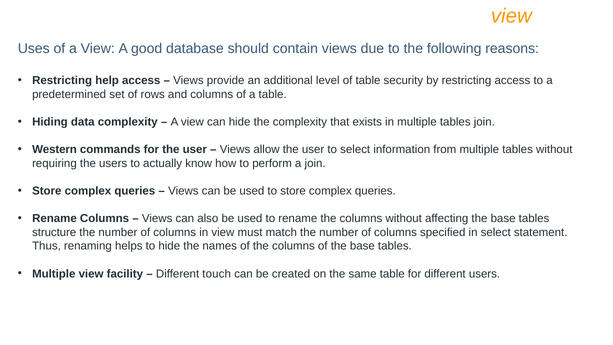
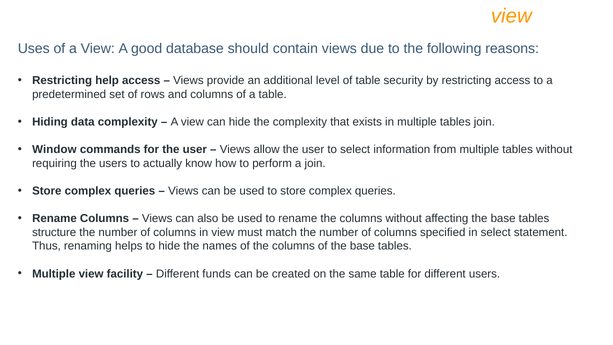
Western: Western -> Window
touch: touch -> funds
